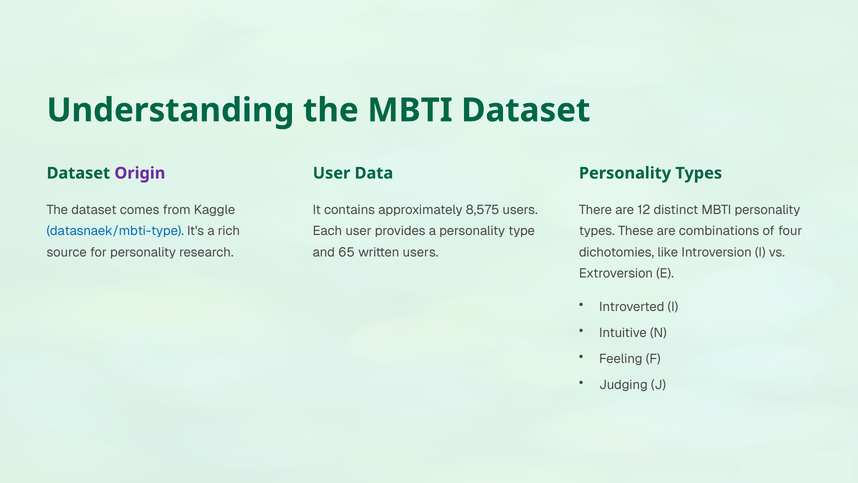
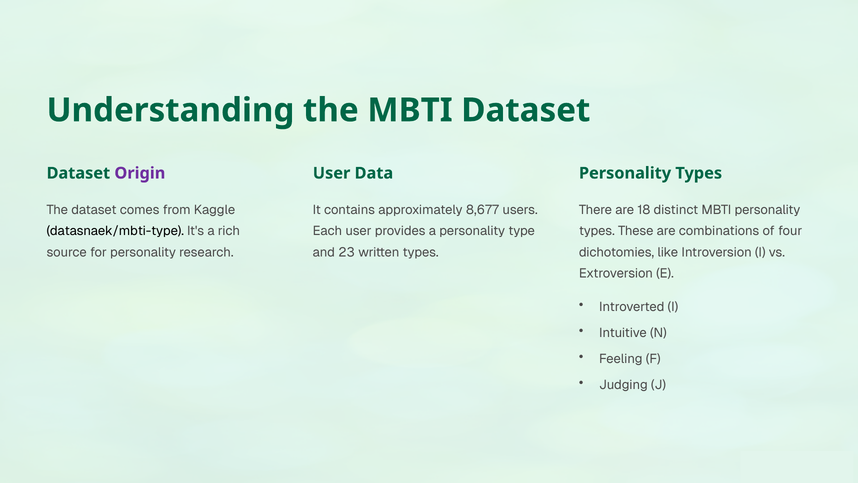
8,575: 8,575 -> 8,677
12: 12 -> 18
datasnaek/mbti-type colour: blue -> black
65: 65 -> 23
written users: users -> types
